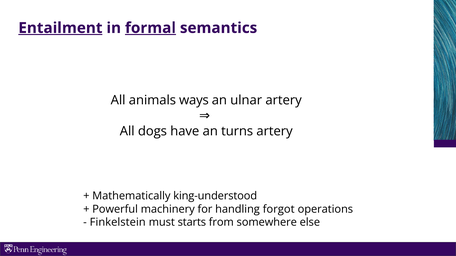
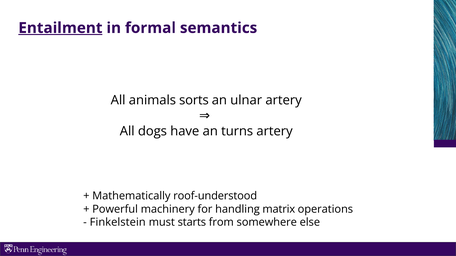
formal underline: present -> none
ways: ways -> sorts
king-understood: king-understood -> roof-understood
forgot: forgot -> matrix
